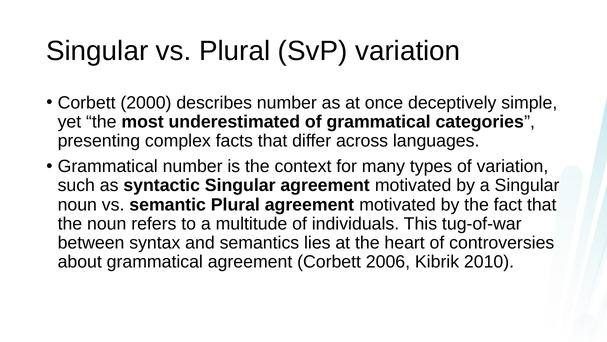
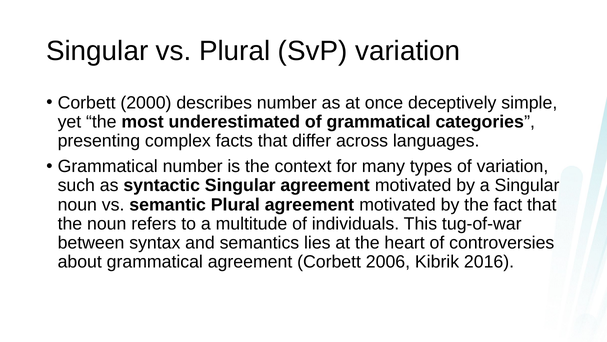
2010: 2010 -> 2016
